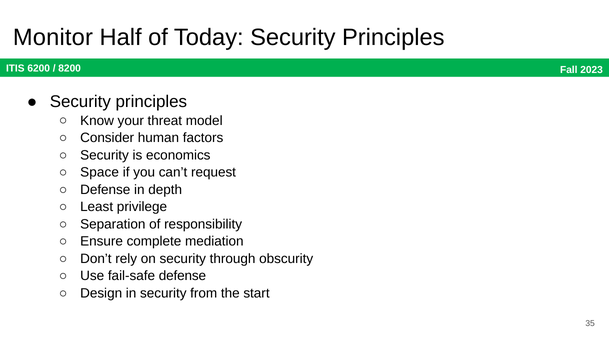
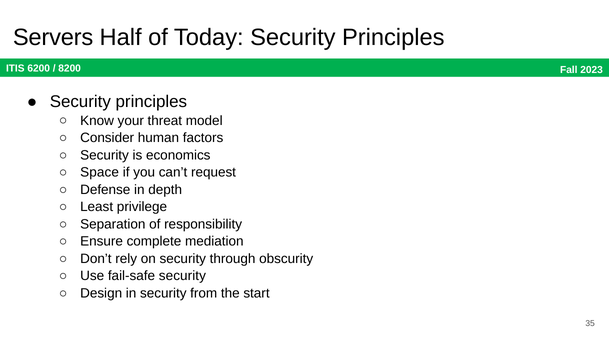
Monitor: Monitor -> Servers
fail-safe defense: defense -> security
